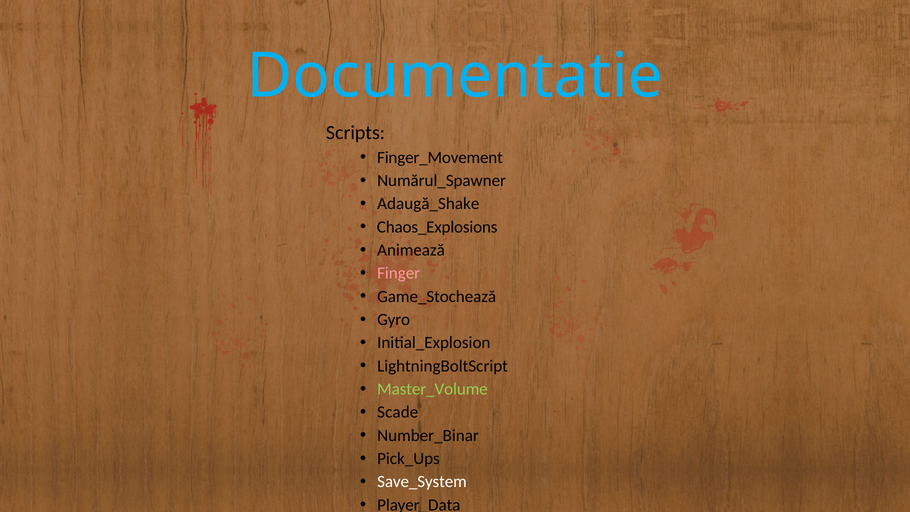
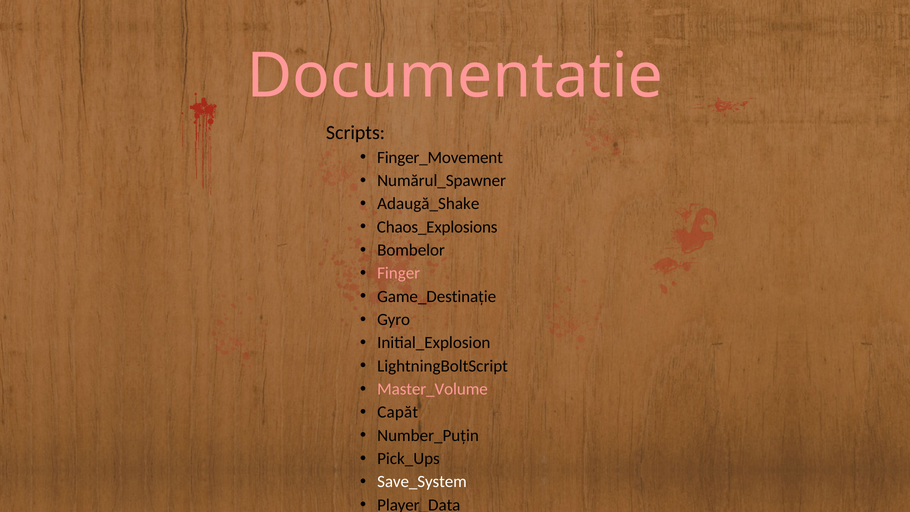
Documentatie colour: light blue -> pink
Animează: Animează -> Bombelor
Game_Stochează: Game_Stochează -> Game_Destinație
Master_Volume colour: light green -> pink
Scade: Scade -> Capăt
Number_Binar: Number_Binar -> Number_Puțin
